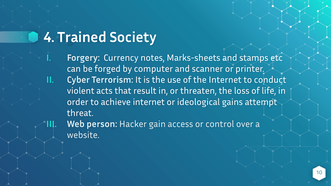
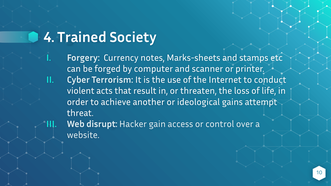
achieve internet: internet -> another
person: person -> disrupt
